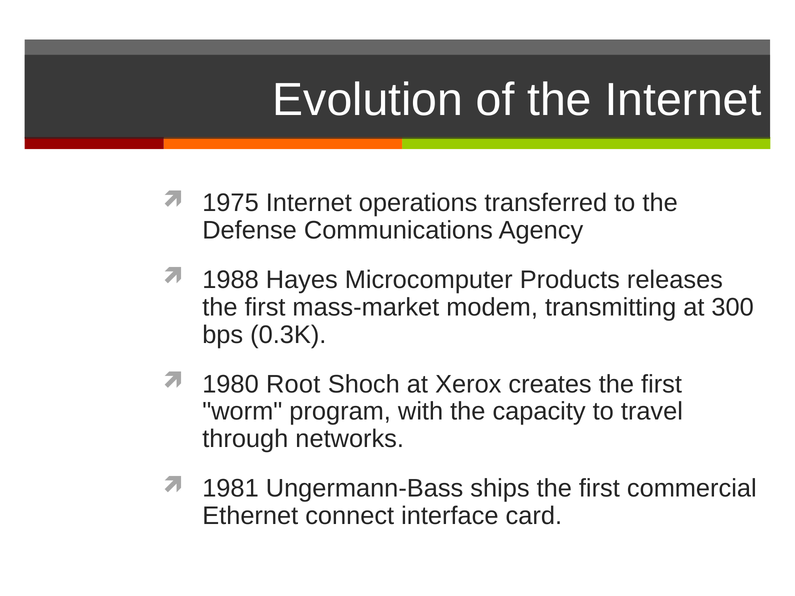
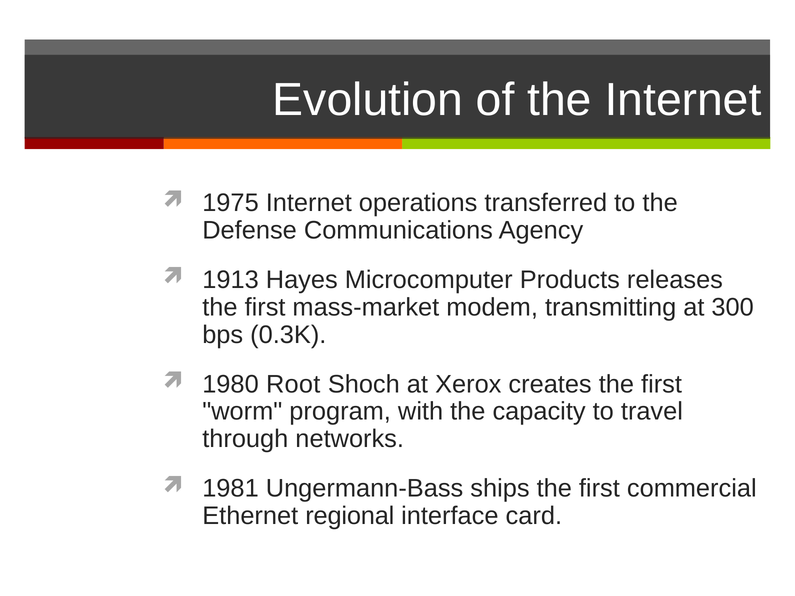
1988: 1988 -> 1913
connect: connect -> regional
